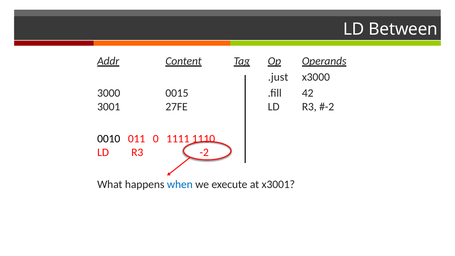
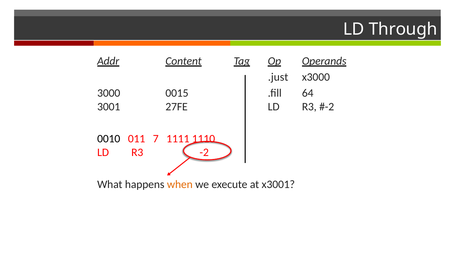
Between: Between -> Through
42: 42 -> 64
0: 0 -> 7
when colour: blue -> orange
